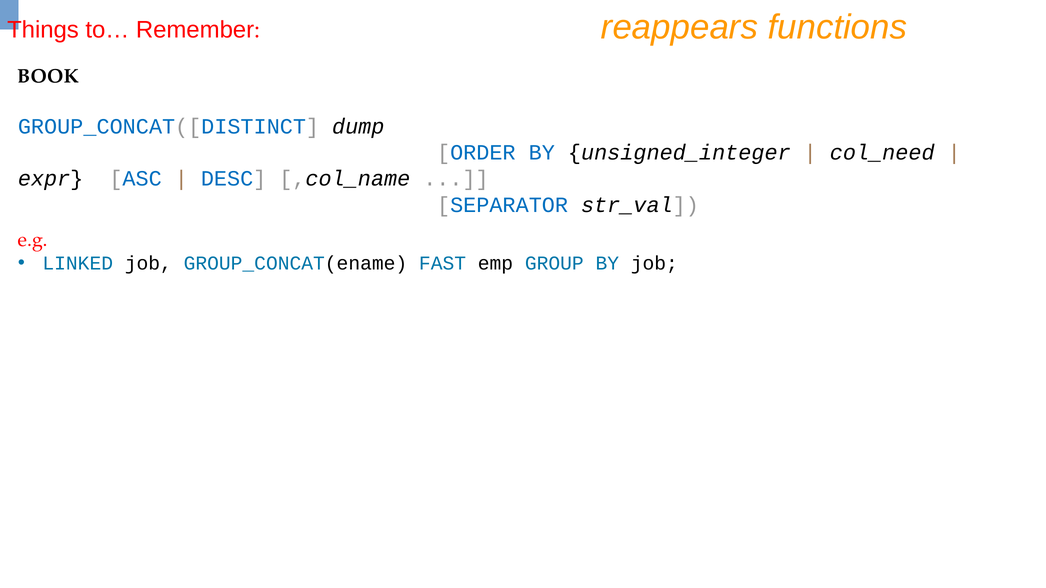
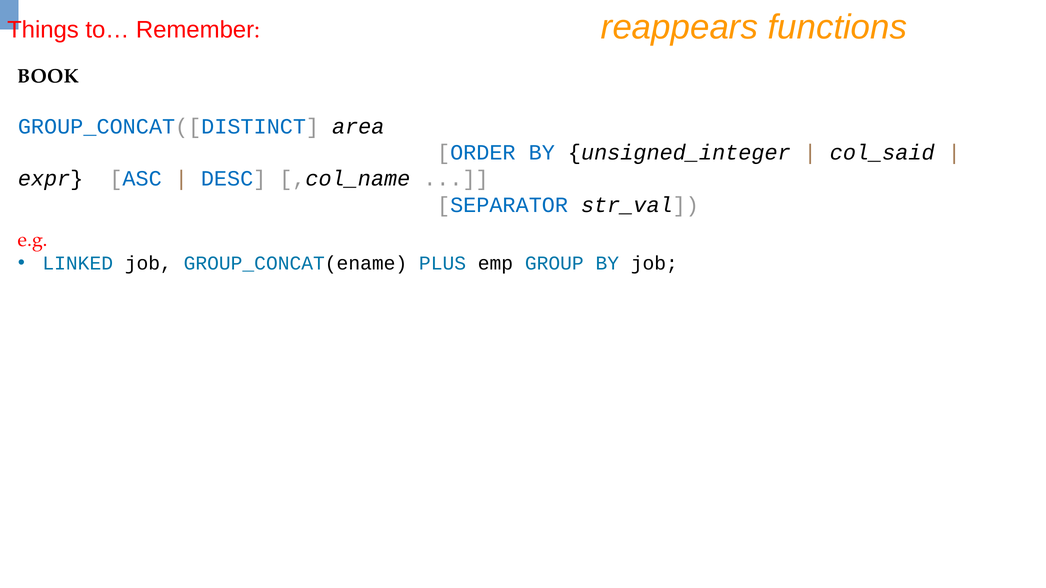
dump: dump -> area
col_need: col_need -> col_said
FAST: FAST -> PLUS
